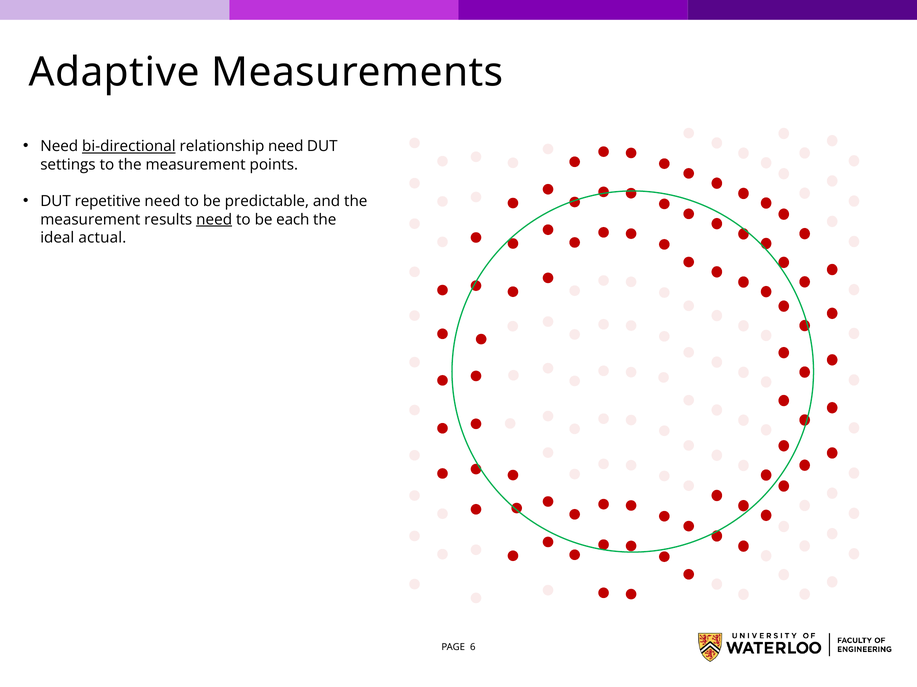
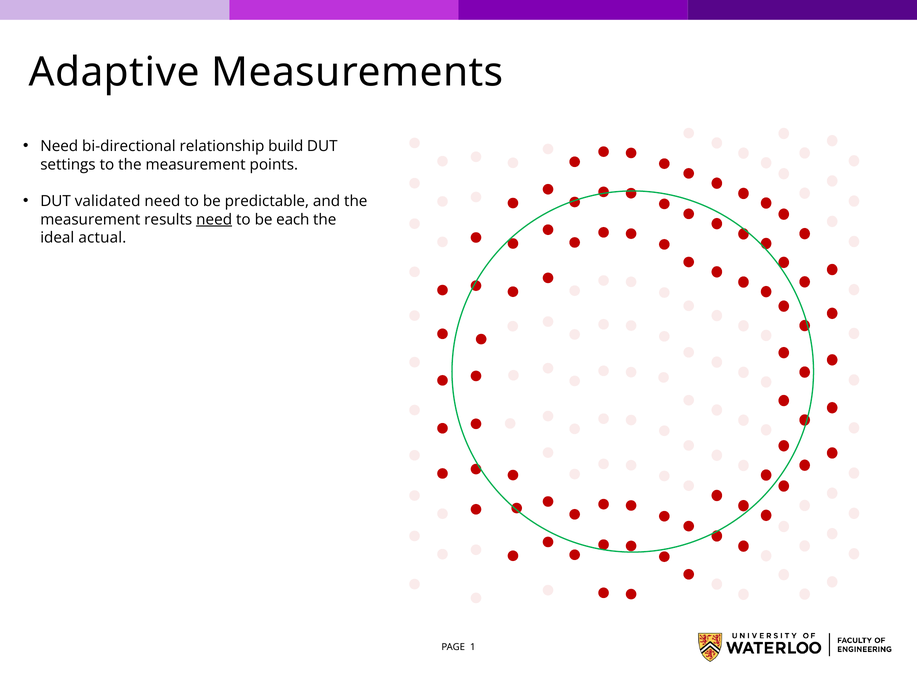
bi-directional underline: present -> none
relationship need: need -> build
repetitive: repetitive -> validated
6: 6 -> 1
